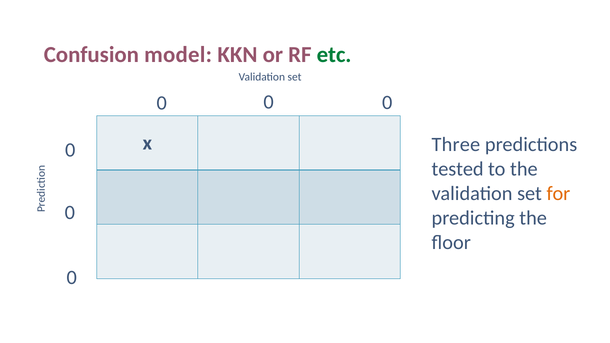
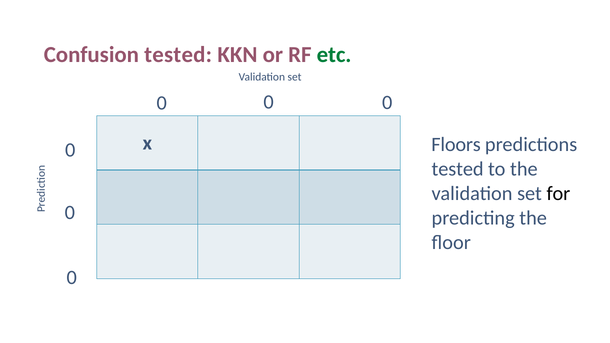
Confusion model: model -> tested
Three: Three -> Floors
for colour: orange -> black
